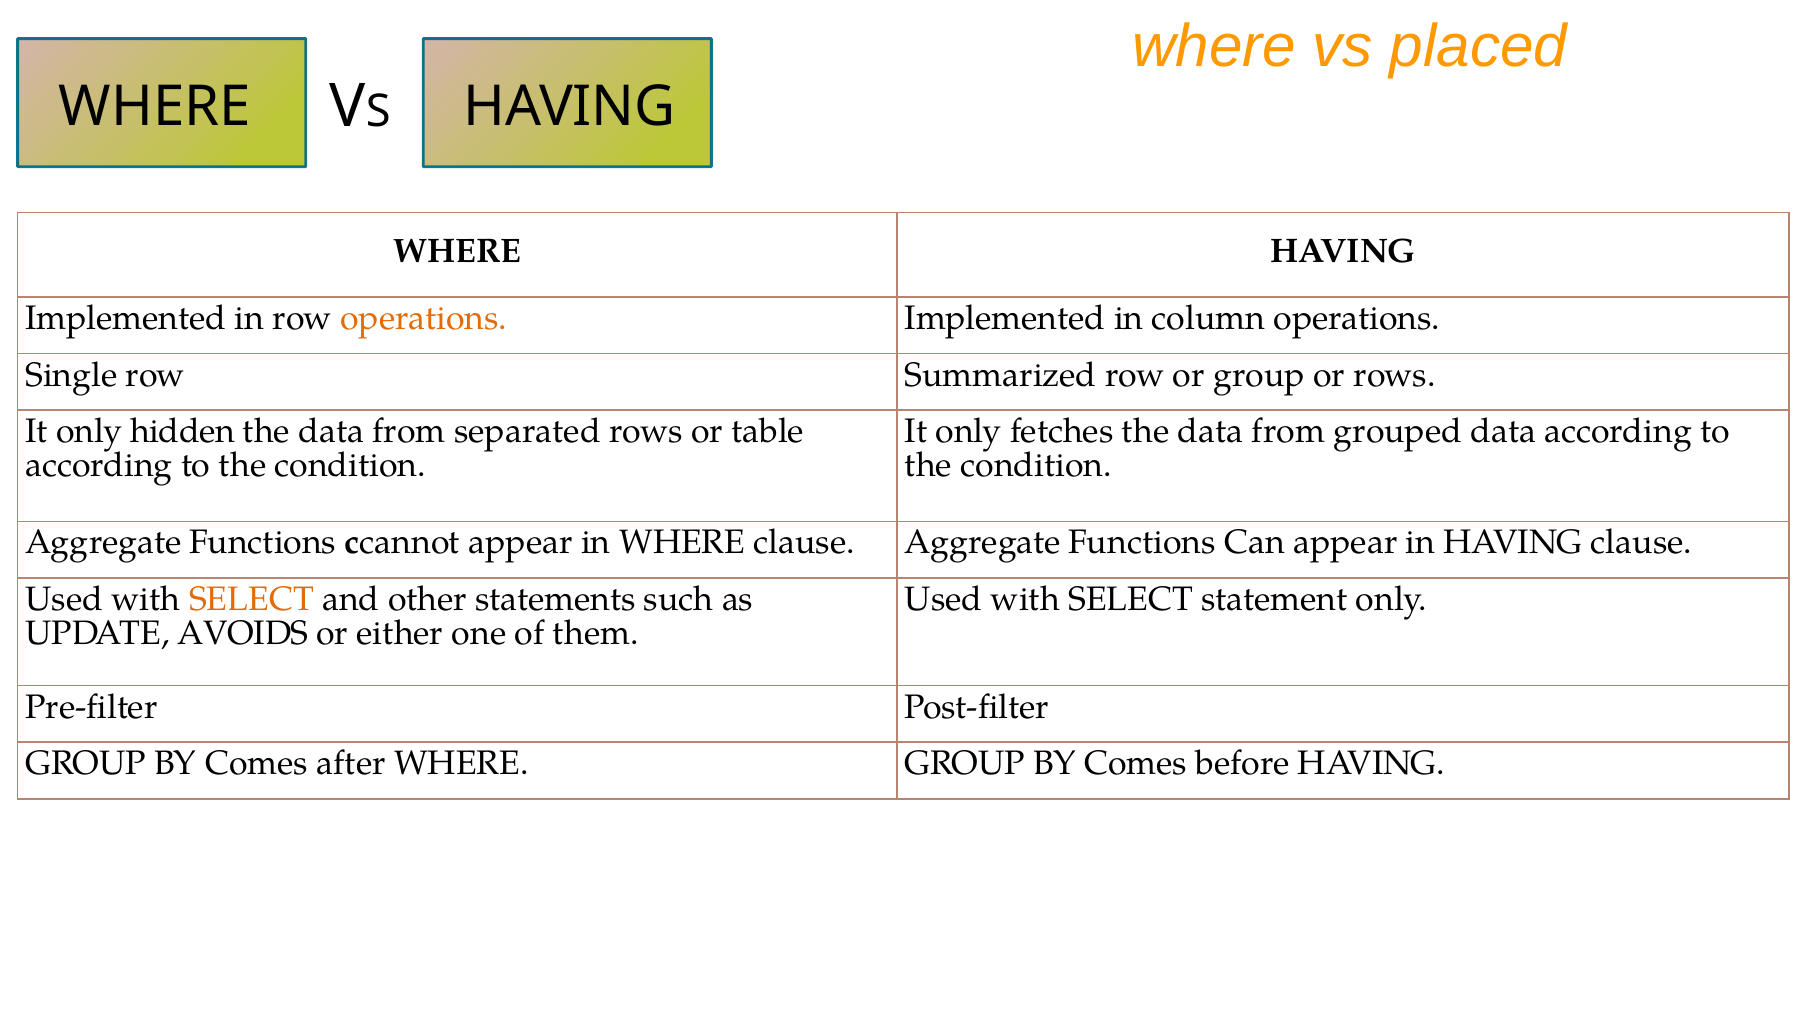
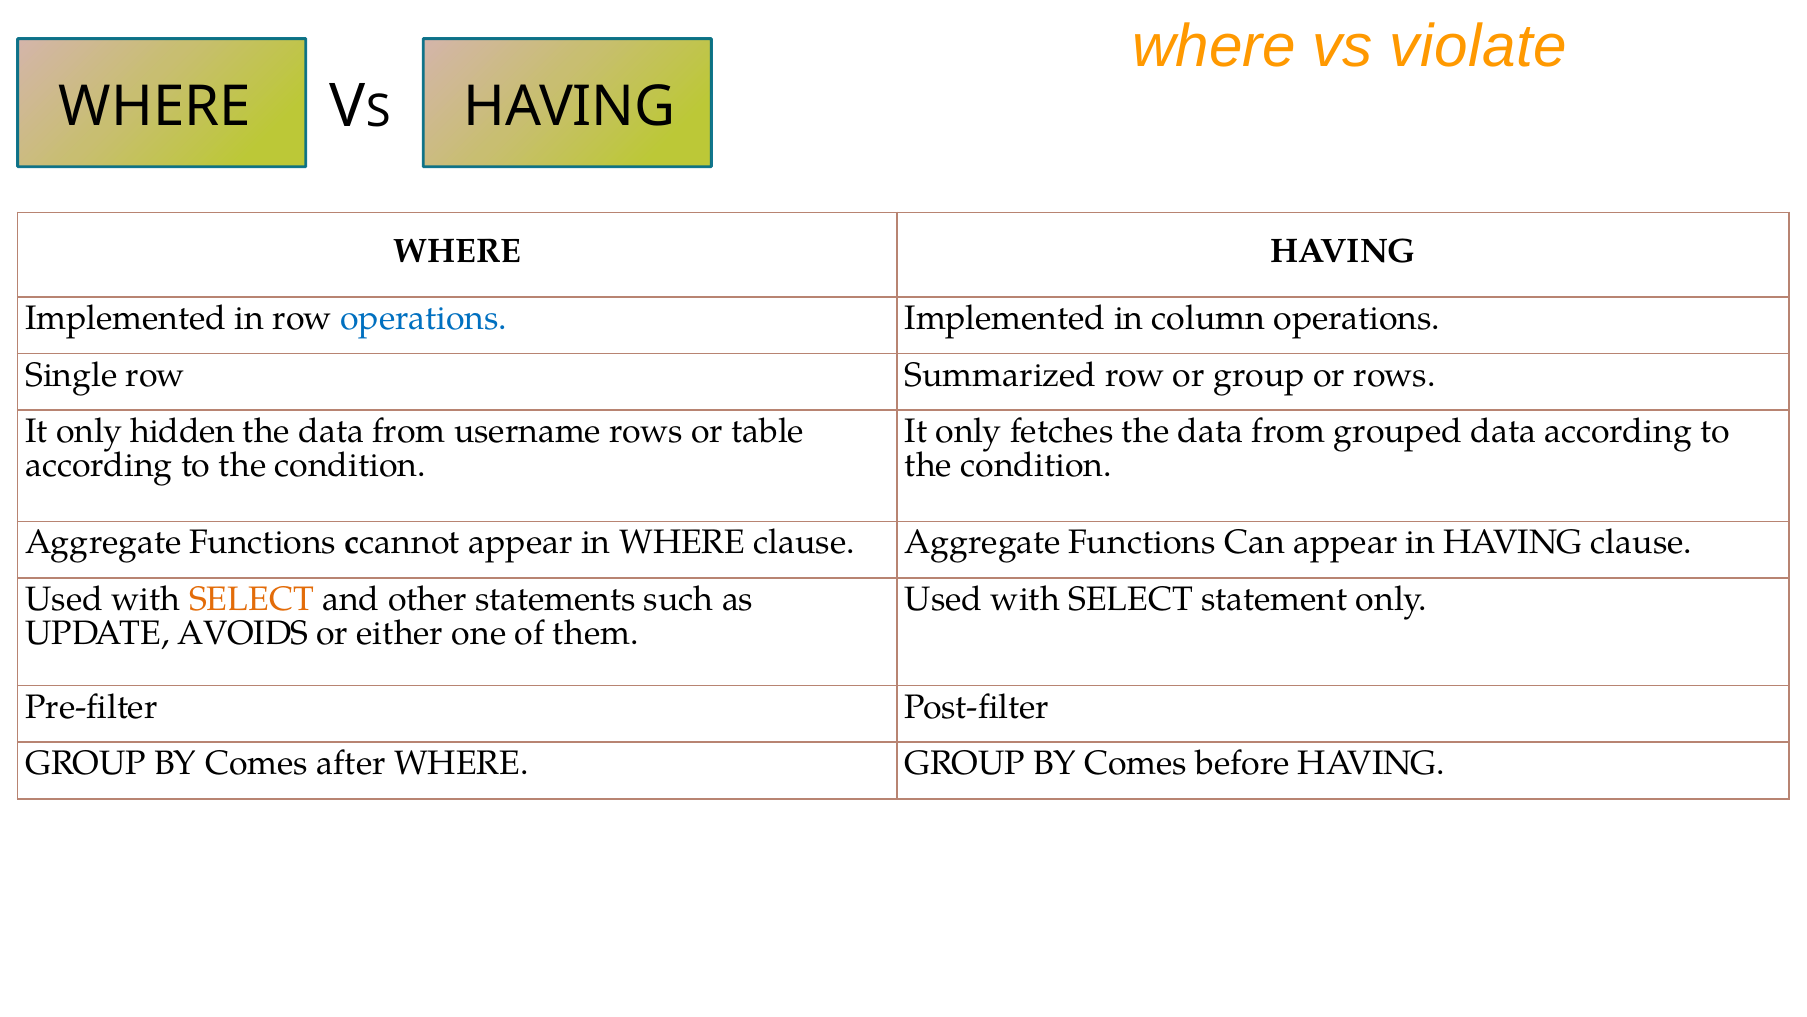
placed: placed -> violate
operations at (424, 318) colour: orange -> blue
separated: separated -> username
